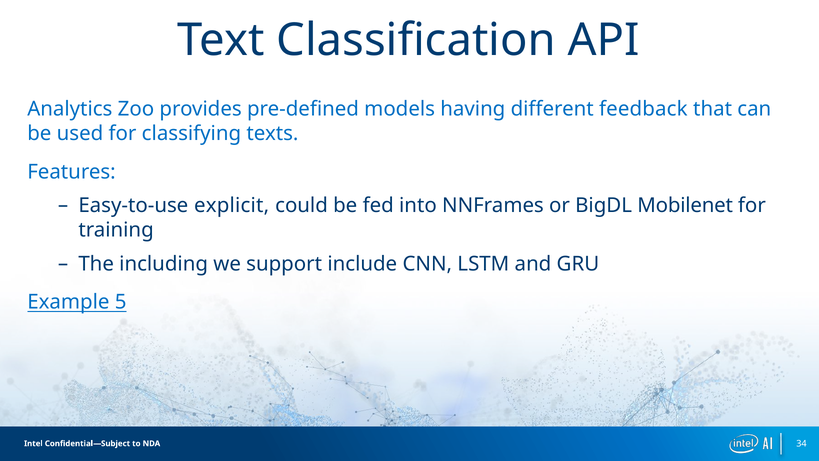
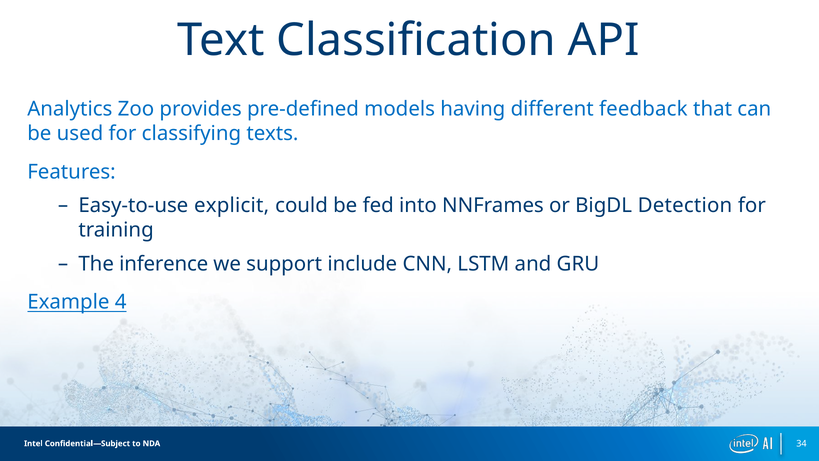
Mobilenet: Mobilenet -> Detection
including: including -> inference
5: 5 -> 4
